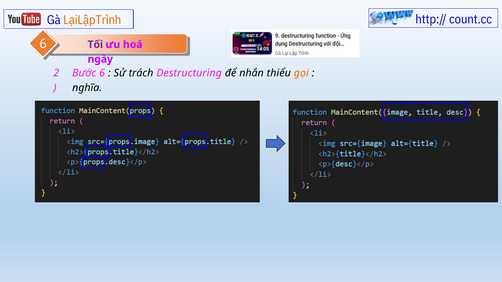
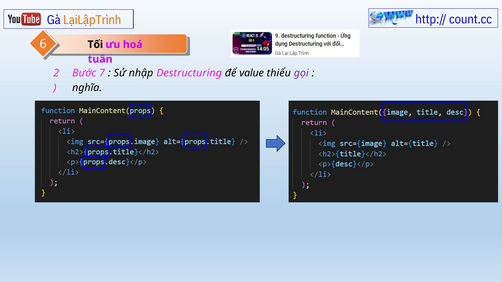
Tối colour: purple -> black
ngày: ngày -> tuân
Bước 6: 6 -> 7
trách: trách -> nhập
nhắn: nhắn -> value
gọi colour: orange -> purple
